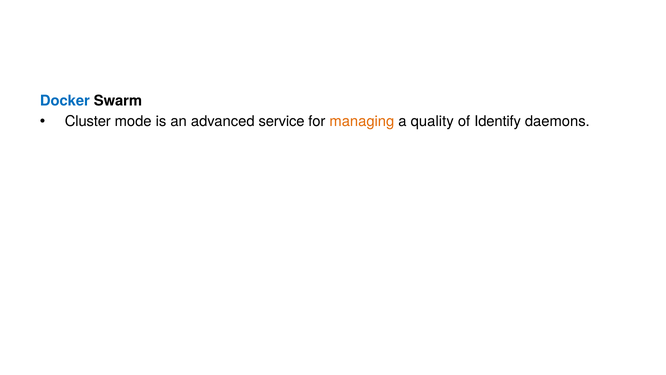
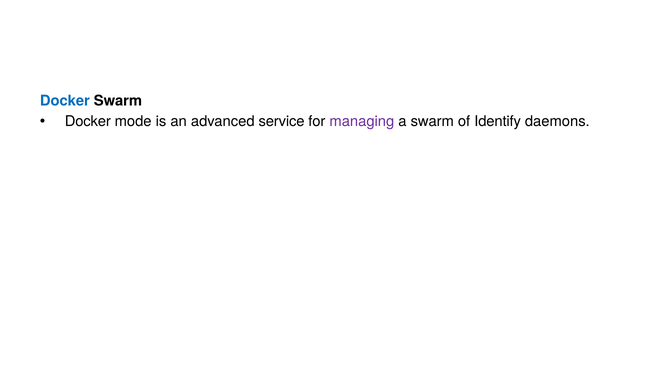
Cluster at (88, 121): Cluster -> Docker
managing colour: orange -> purple
a quality: quality -> swarm
